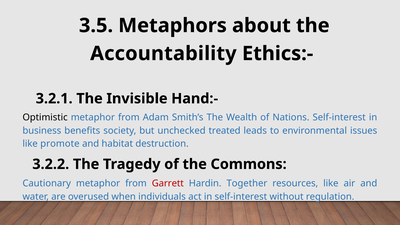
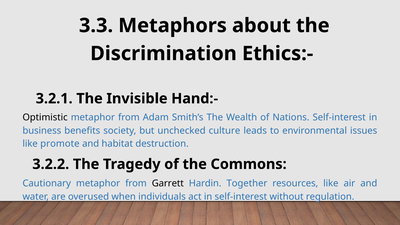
3.5: 3.5 -> 3.3
Accountability: Accountability -> Discrimination
treated: treated -> culture
Garrett colour: red -> black
